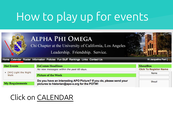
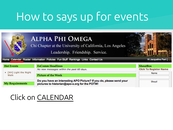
play: play -> says
